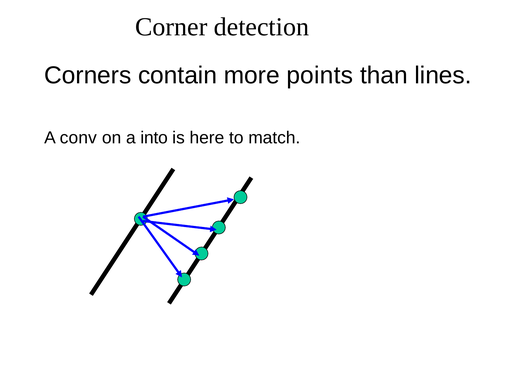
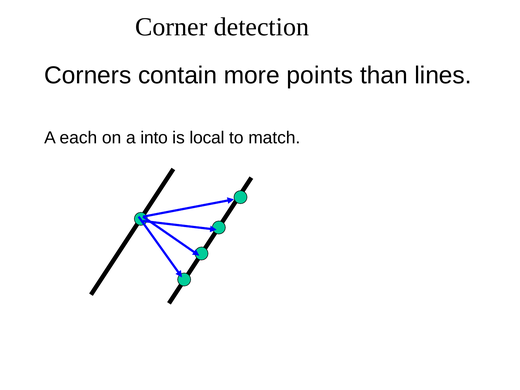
conv: conv -> each
here: here -> local
